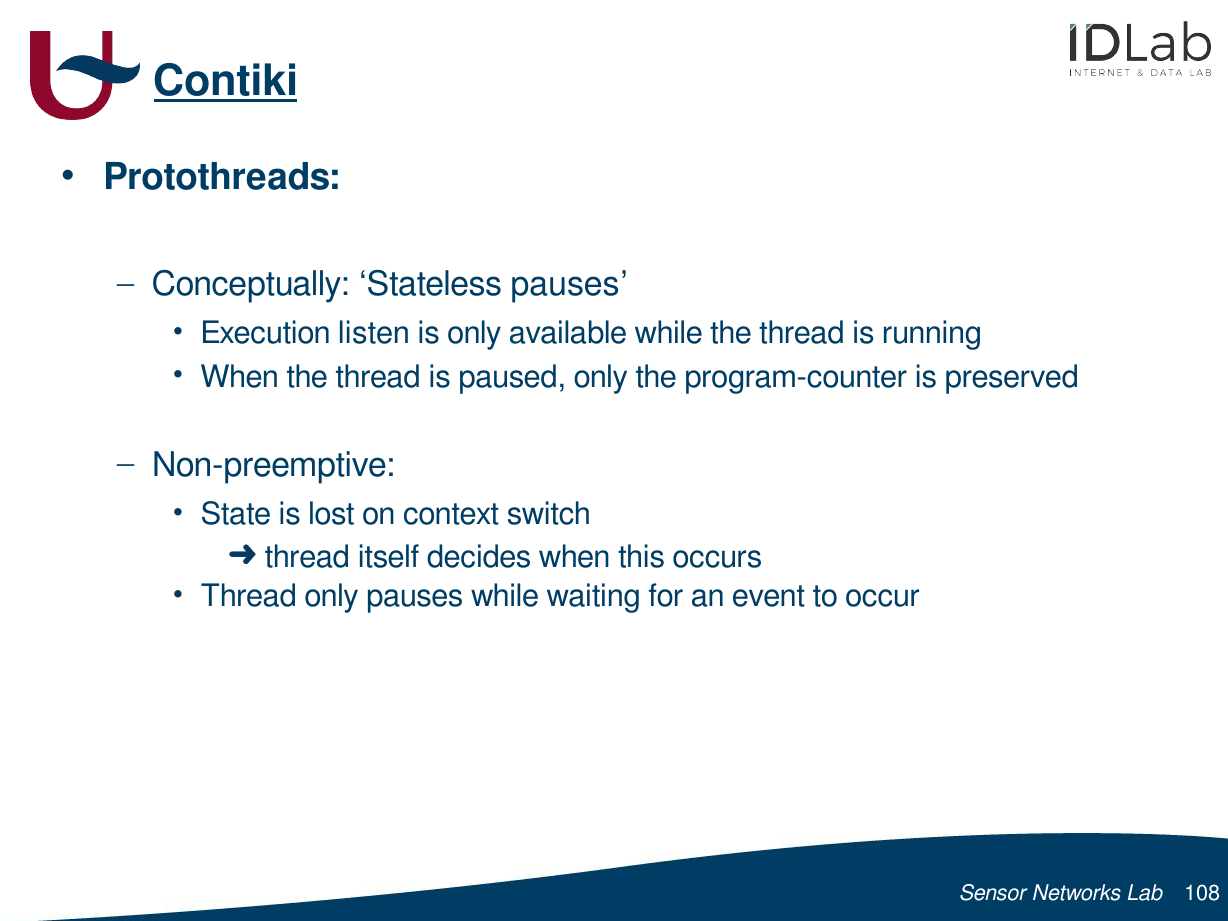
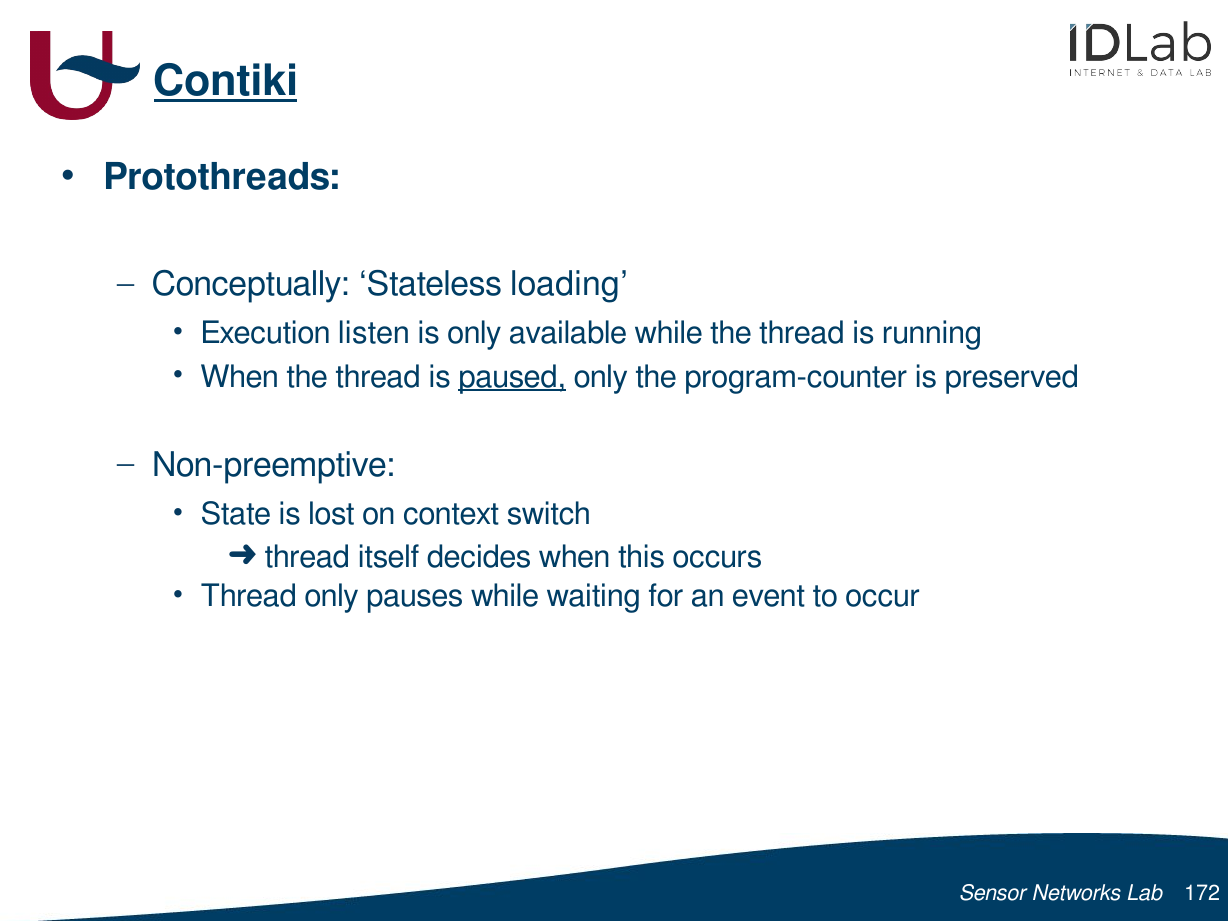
Stateless pauses: pauses -> loading
paused underline: none -> present
108: 108 -> 172
